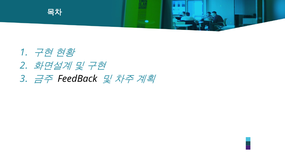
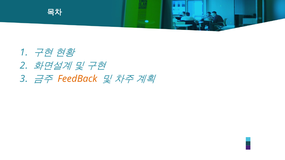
FeedBack colour: black -> orange
